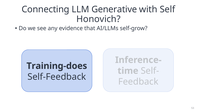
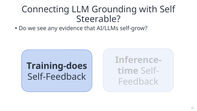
Generative: Generative -> Grounding
Honovich: Honovich -> Steerable
